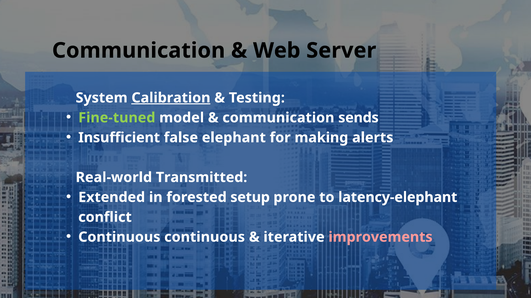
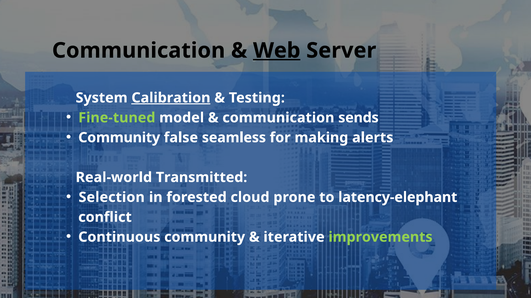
Web underline: none -> present
Insufficient at (119, 138): Insufficient -> Community
elephant: elephant -> seamless
Extended: Extended -> Selection
setup: setup -> cloud
Continuous continuous: continuous -> community
improvements colour: pink -> light green
